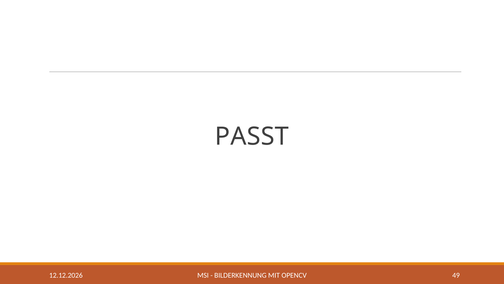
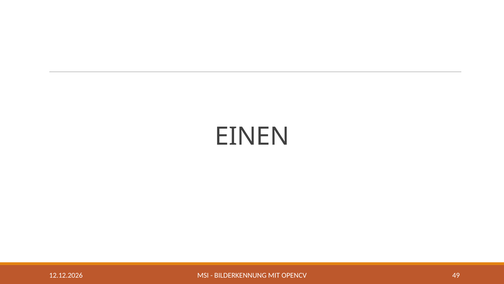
PASST: PASST -> EINEN
